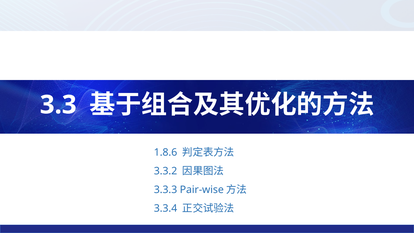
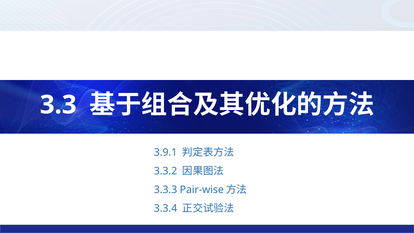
1.8.6: 1.8.6 -> 3.9.1
